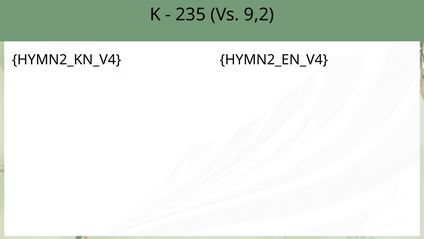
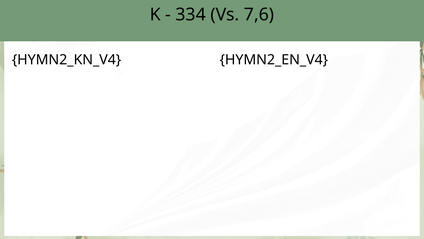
235: 235 -> 334
9,2: 9,2 -> 7,6
